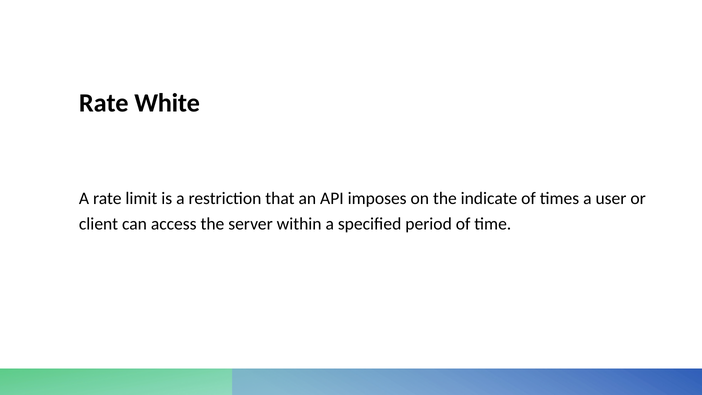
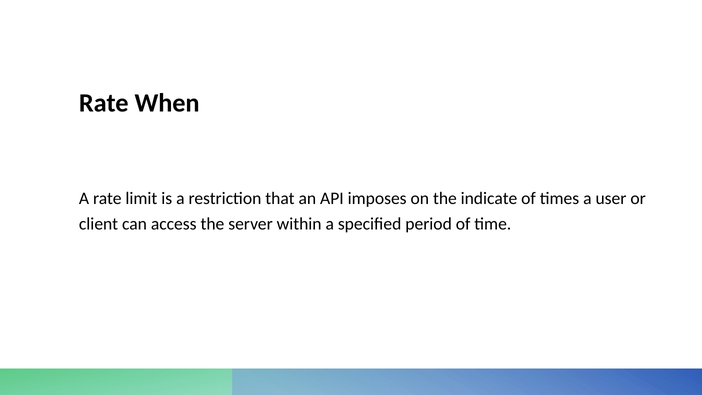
White: White -> When
